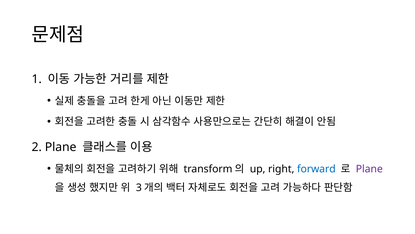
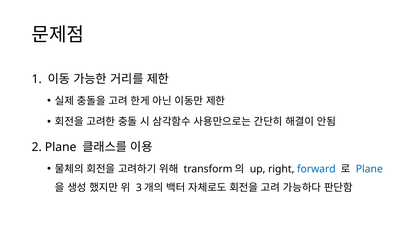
Plane at (369, 168) colour: purple -> blue
